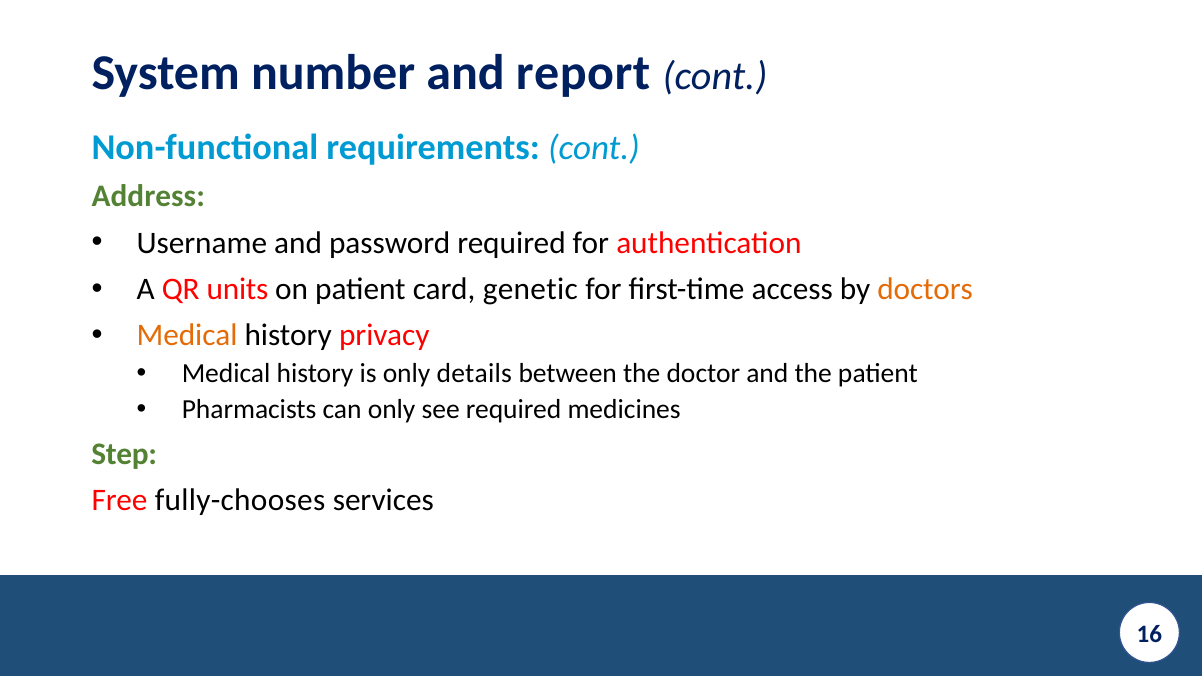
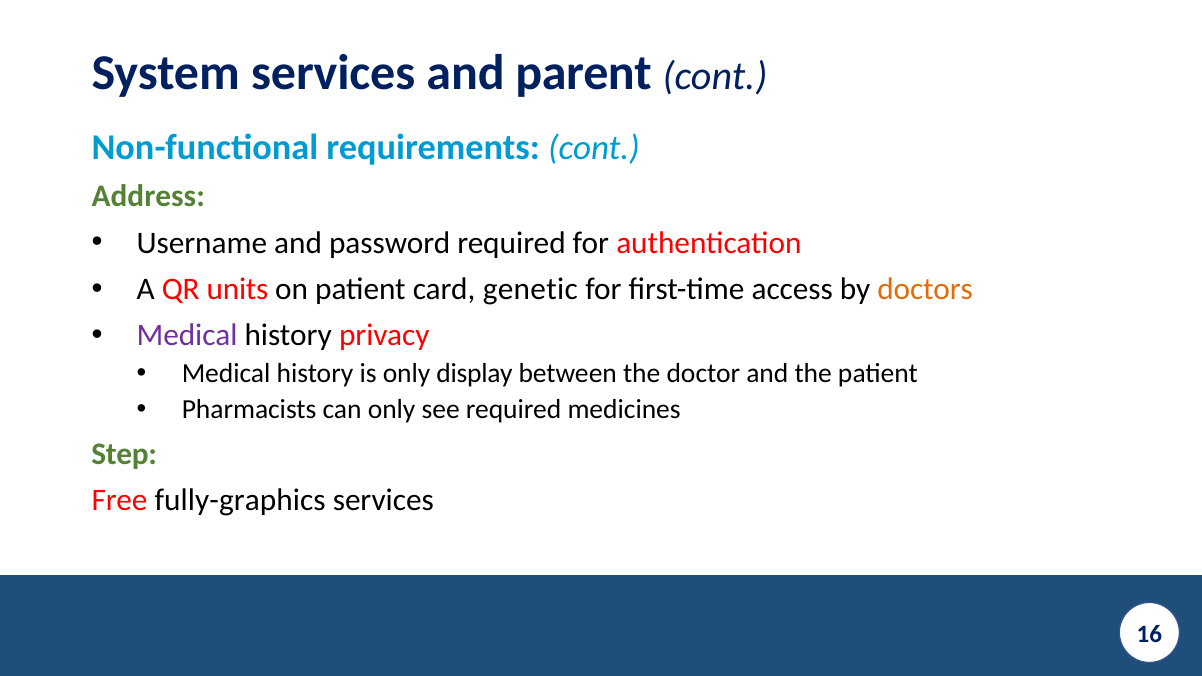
System number: number -> services
report: report -> parent
Medical at (187, 335) colour: orange -> purple
details: details -> display
fully-chooses: fully-chooses -> fully-graphics
